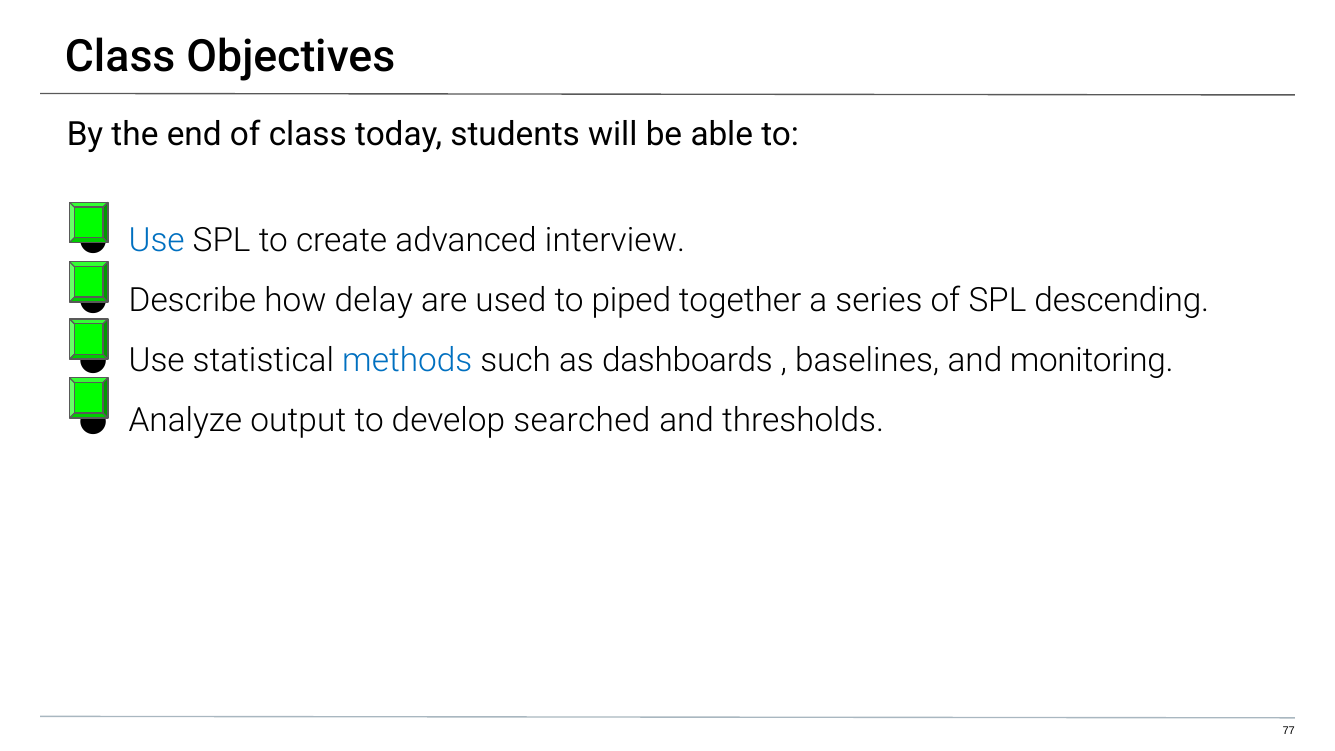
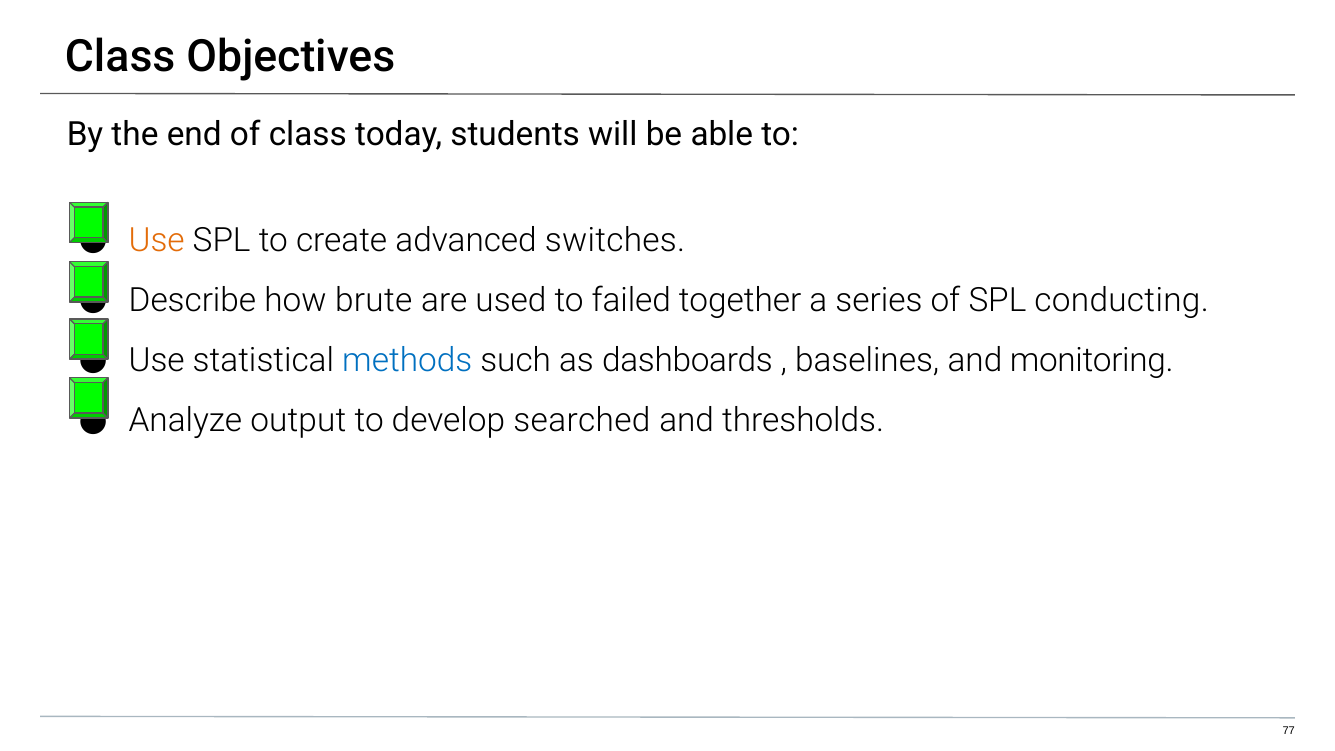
Use at (157, 241) colour: blue -> orange
interview: interview -> switches
delay: delay -> brute
piped: piped -> failed
descending: descending -> conducting
